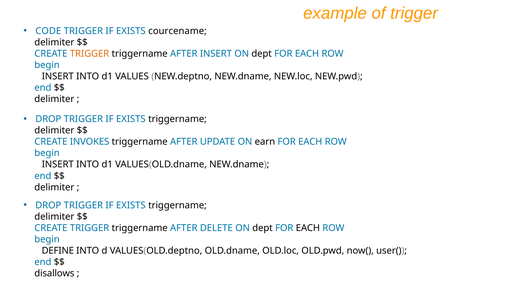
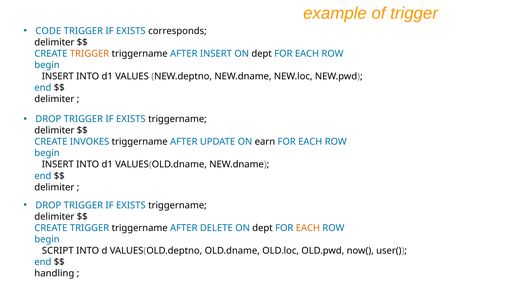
courcename: courcename -> corresponds
EACH at (308, 228) colour: black -> orange
DEFINE: DEFINE -> SCRIPT
disallows: disallows -> handling
